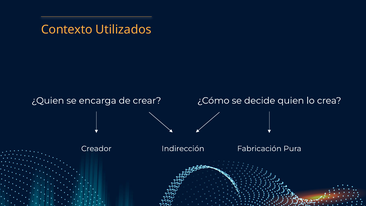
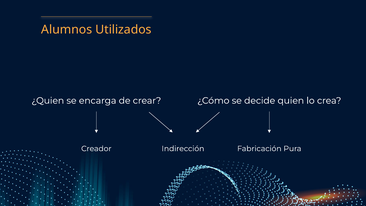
Contexto: Contexto -> Alumnos
